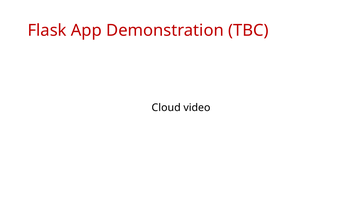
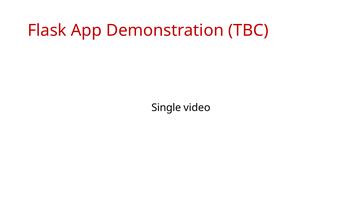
Cloud: Cloud -> Single
